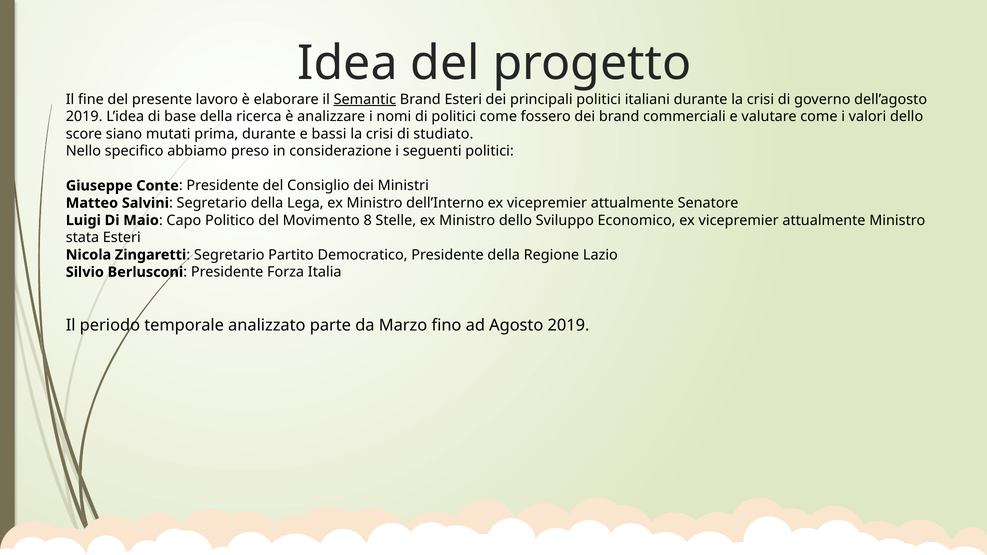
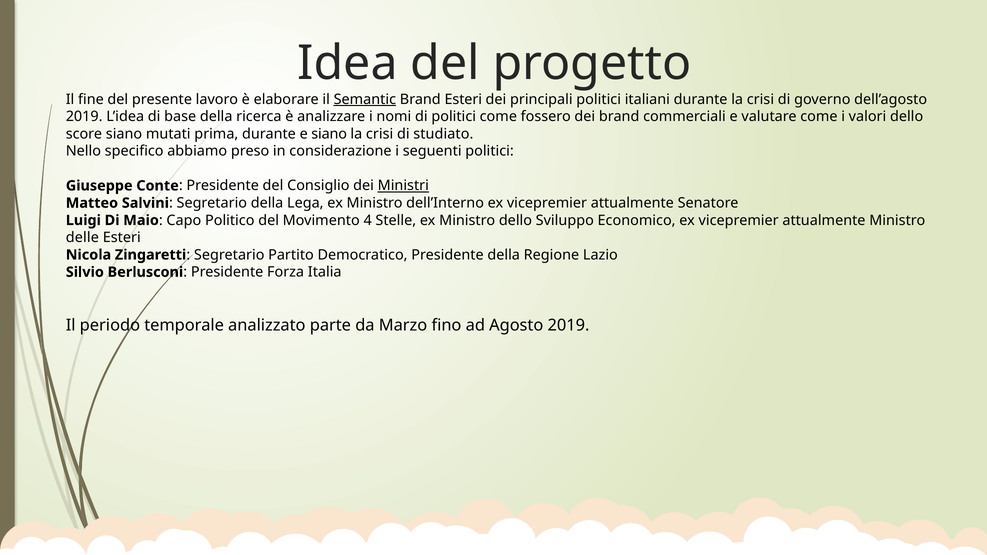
e bassi: bassi -> siano
Ministri underline: none -> present
8: 8 -> 4
stata: stata -> delle
